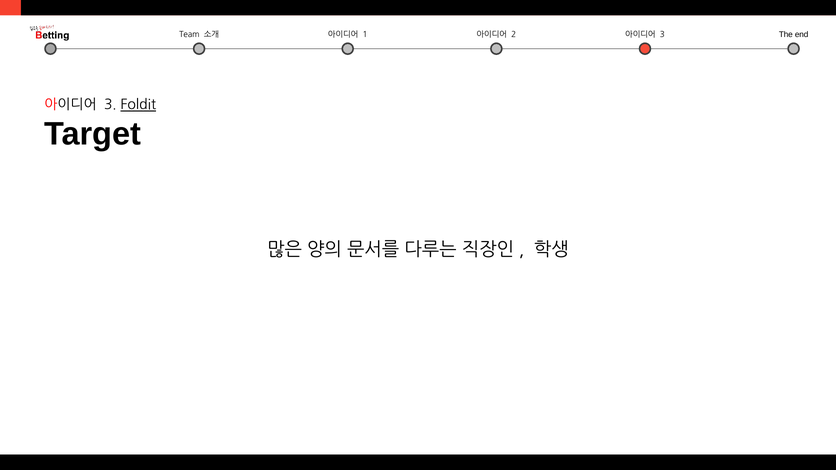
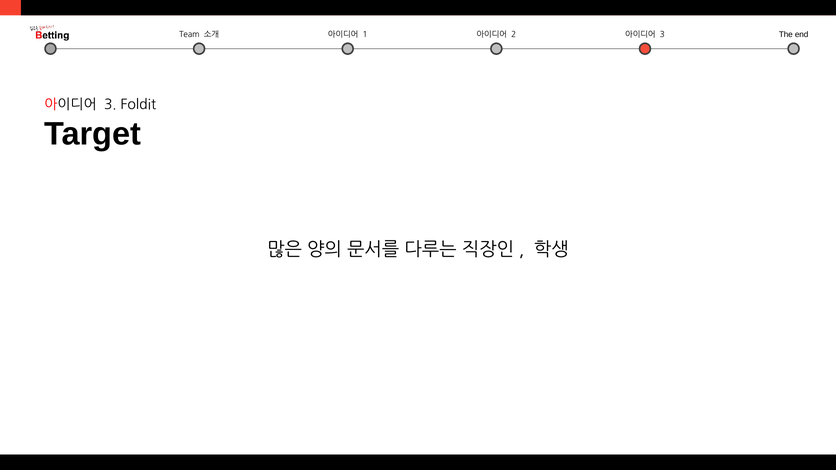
Foldit underline: present -> none
